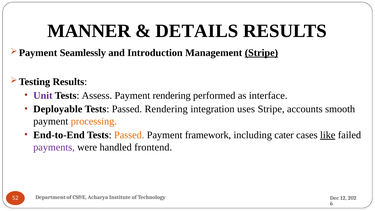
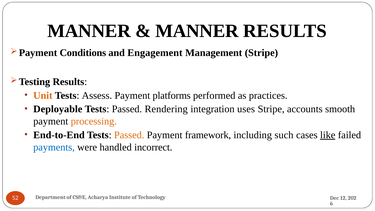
DETAILS at (197, 31): DETAILS -> MANNER
Seamlessly: Seamlessly -> Conditions
Introduction: Introduction -> Engagement
Stripe at (261, 53) underline: present -> none
Unit colour: purple -> orange
Payment rendering: rendering -> platforms
interface: interface -> practices
cater: cater -> such
payments colour: purple -> blue
frontend: frontend -> incorrect
